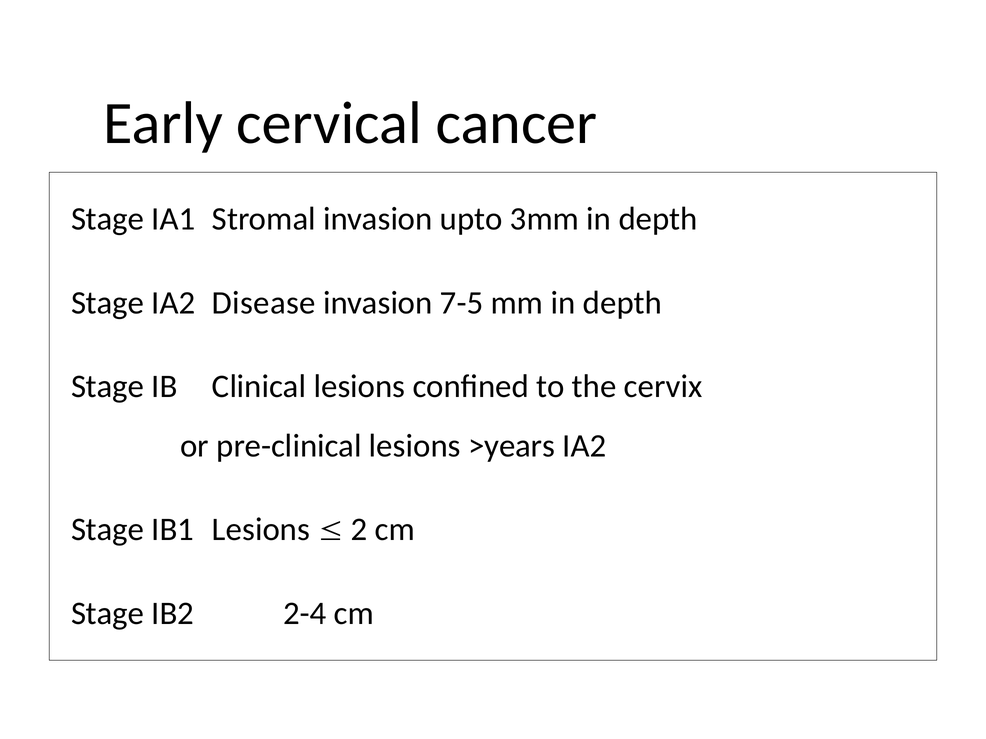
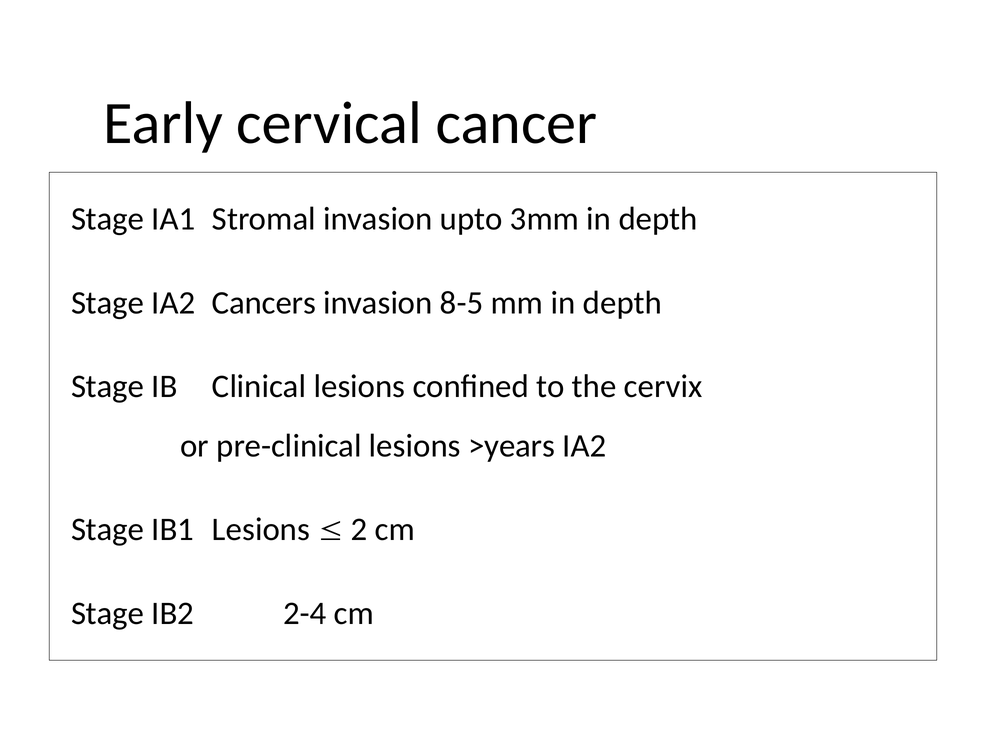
Disease: Disease -> Cancers
7-5: 7-5 -> 8-5
